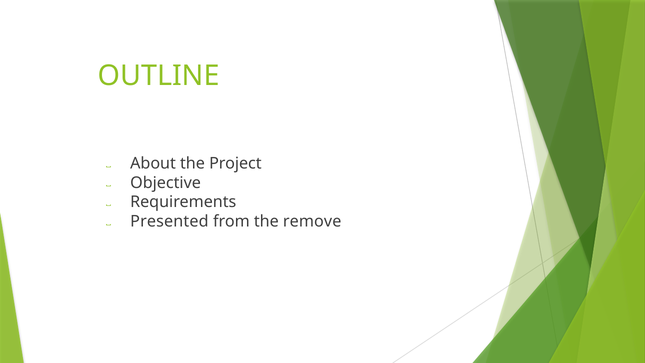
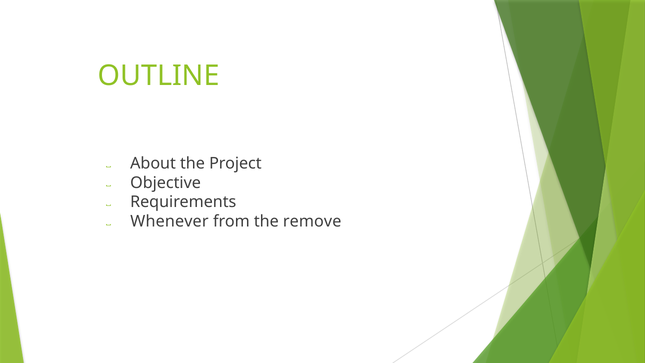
Presented: Presented -> Whenever
